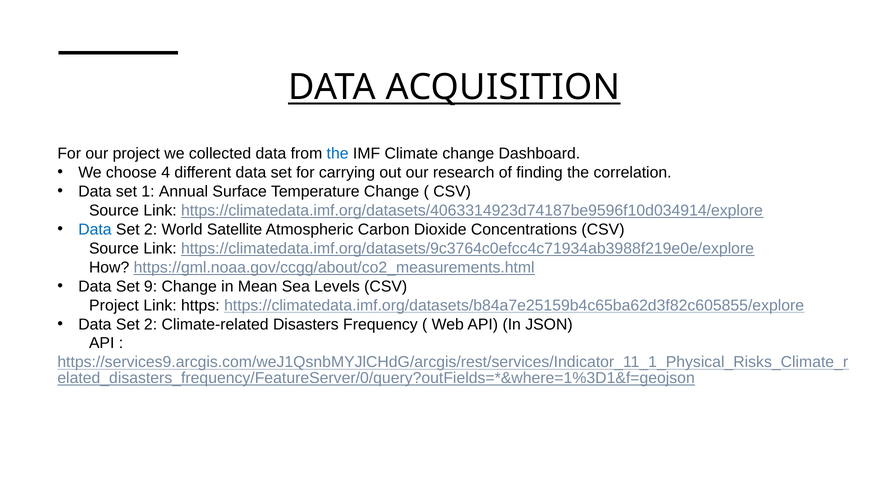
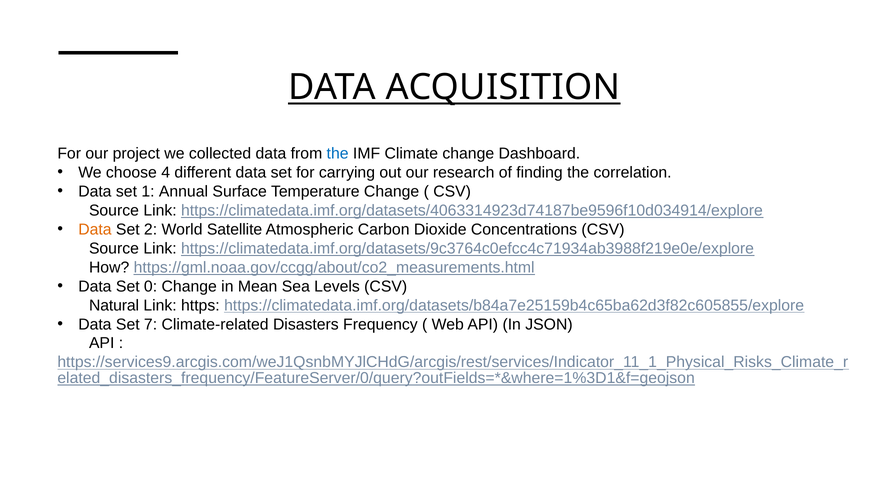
Data at (95, 229) colour: blue -> orange
9: 9 -> 0
Project at (114, 305): Project -> Natural
2 at (151, 324): 2 -> 7
